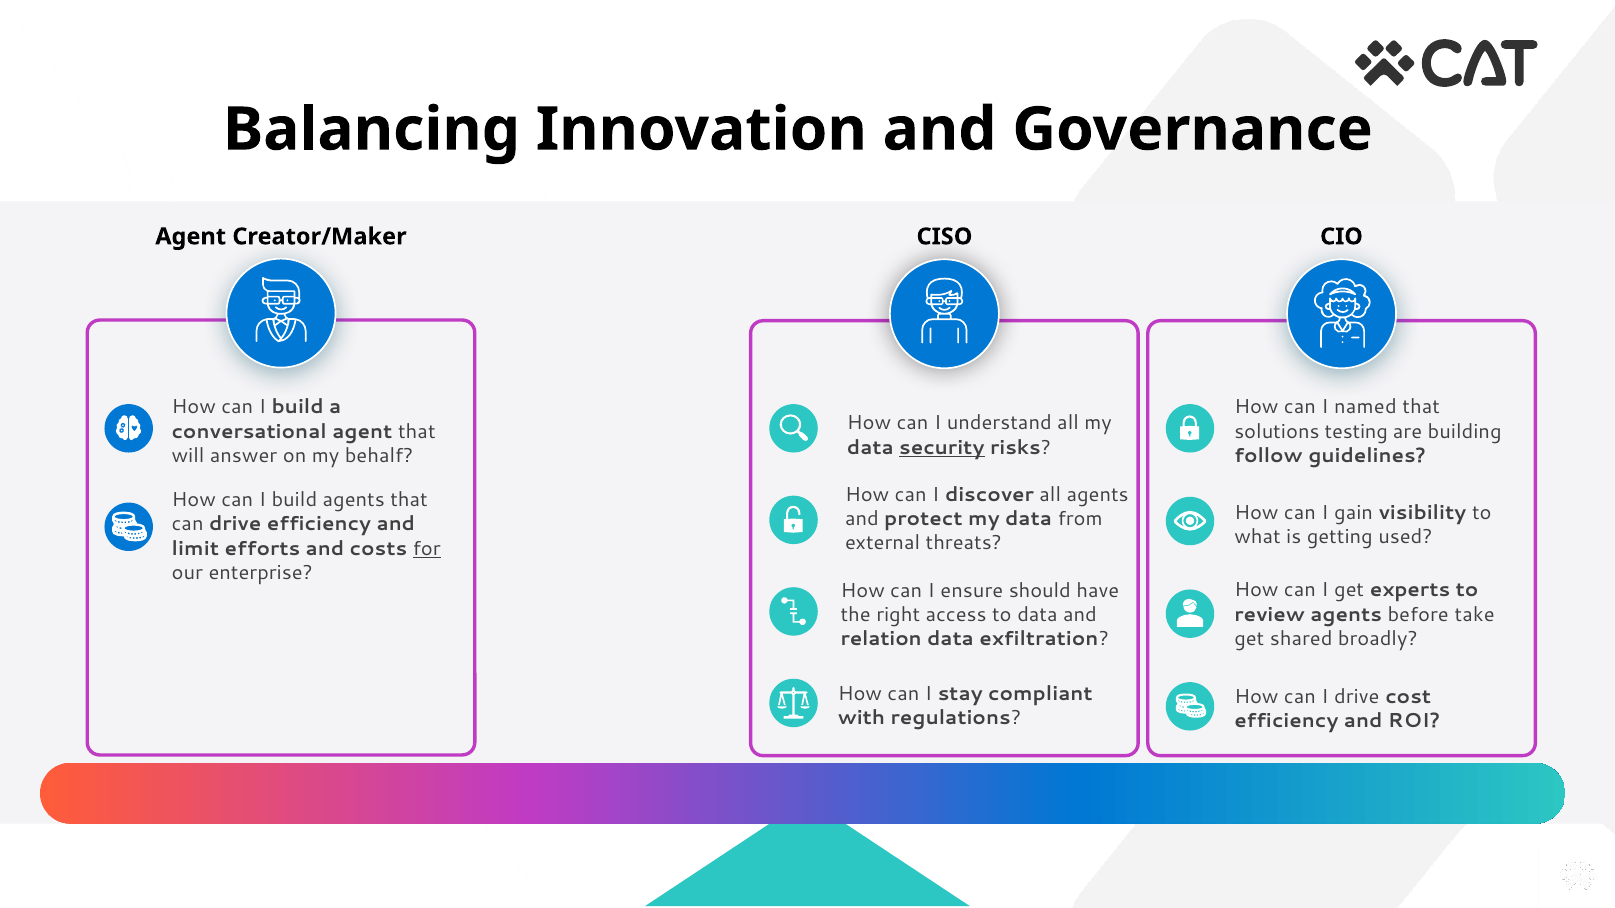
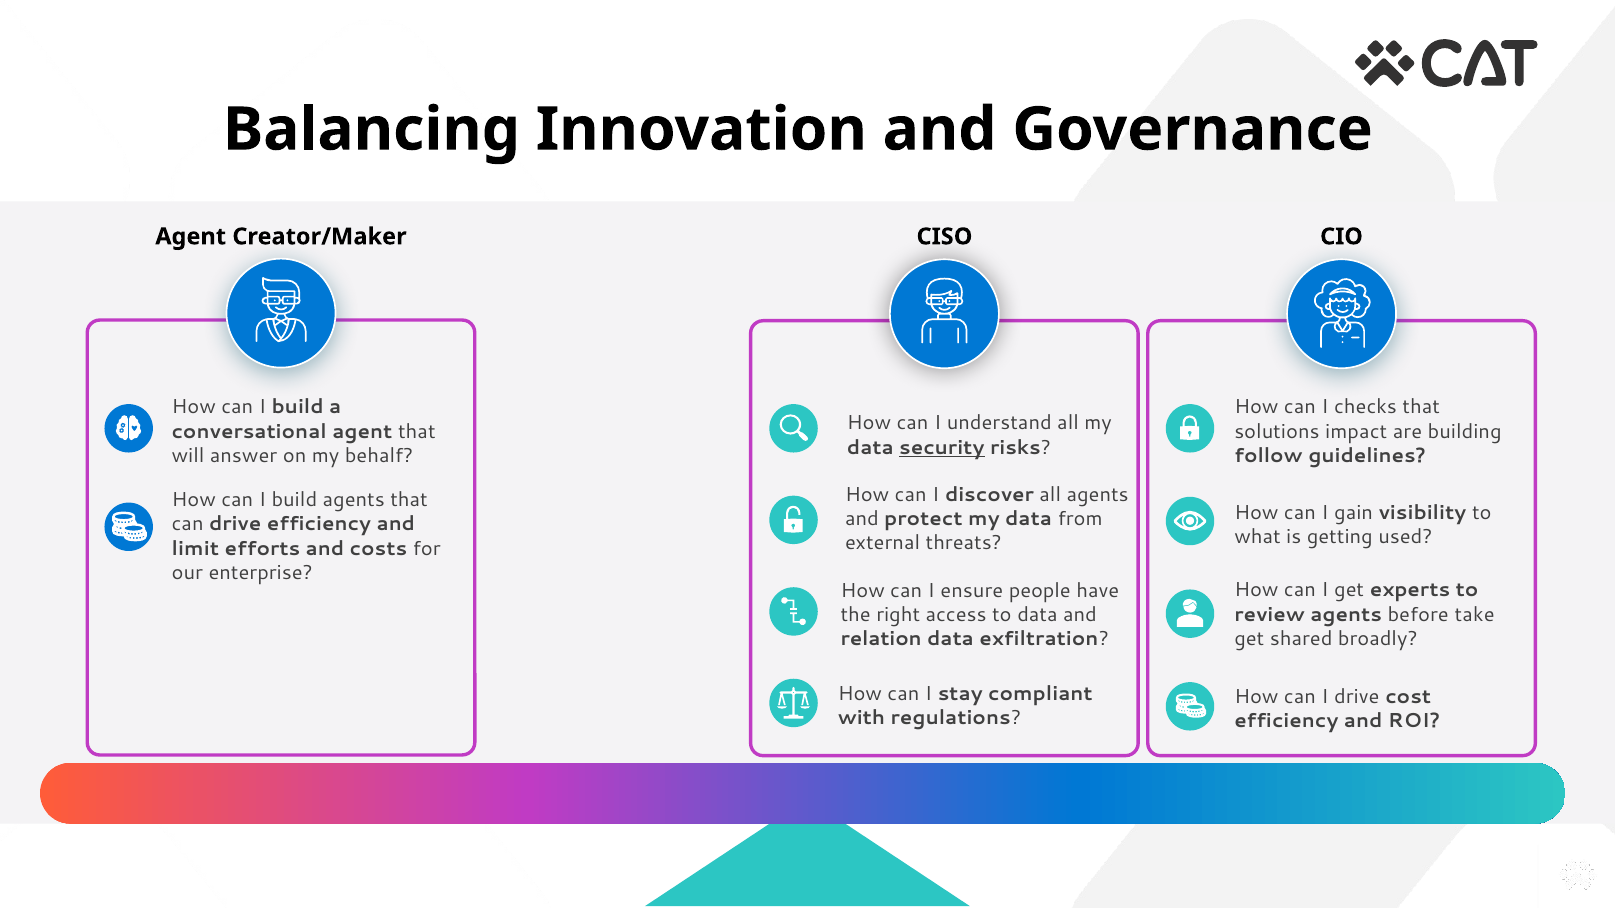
named: named -> checks
testing: testing -> impact
for underline: present -> none
should: should -> people
